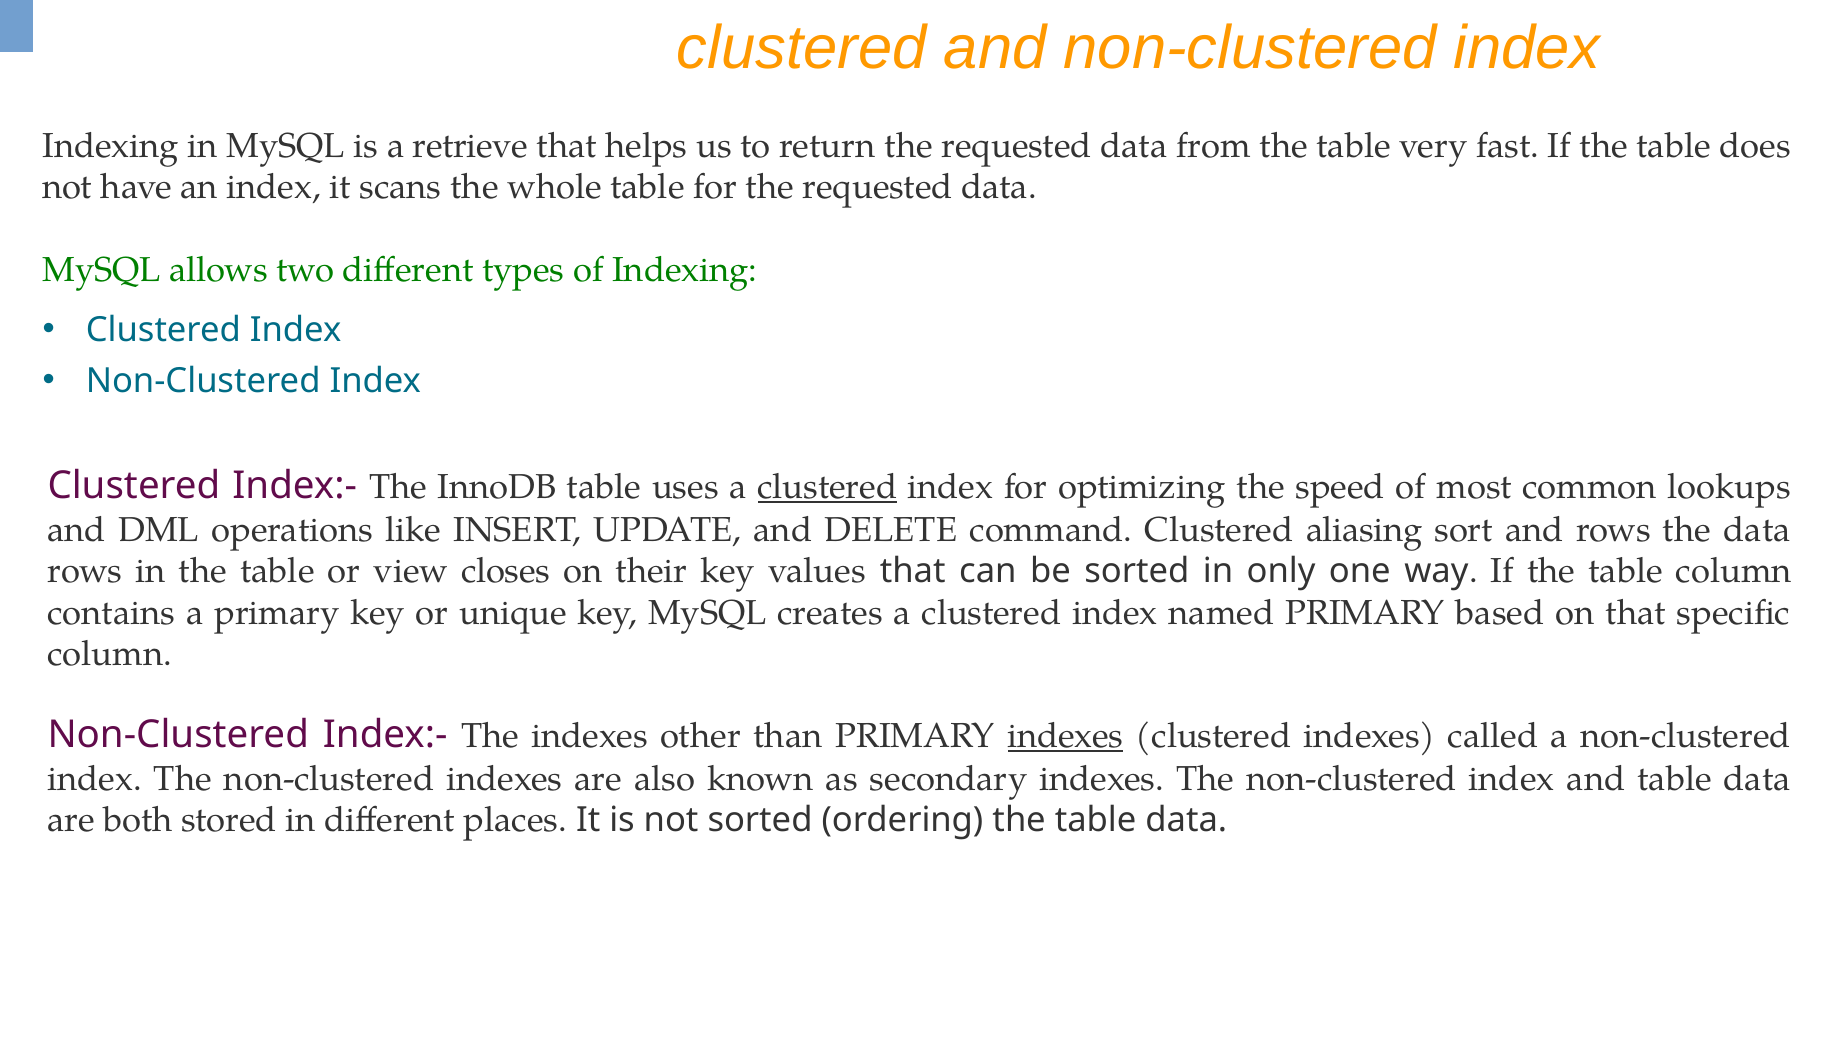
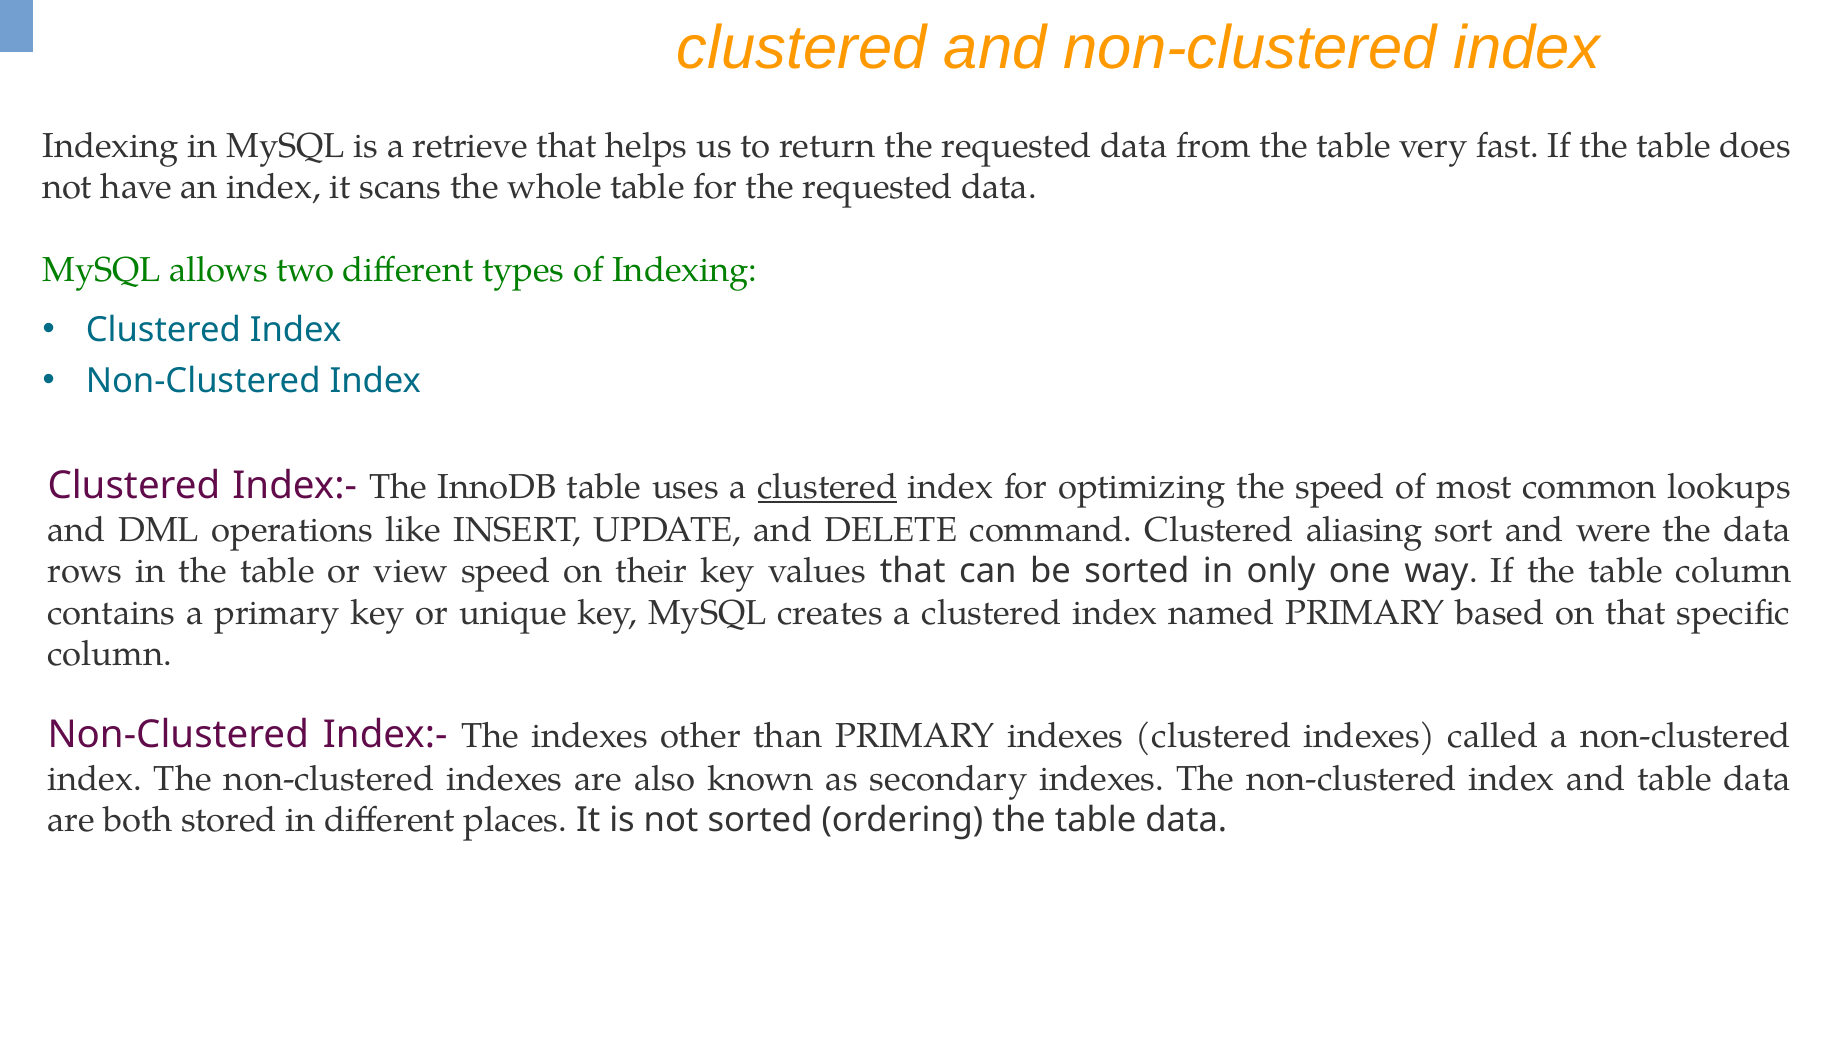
and rows: rows -> were
view closes: closes -> speed
indexes at (1066, 737) underline: present -> none
